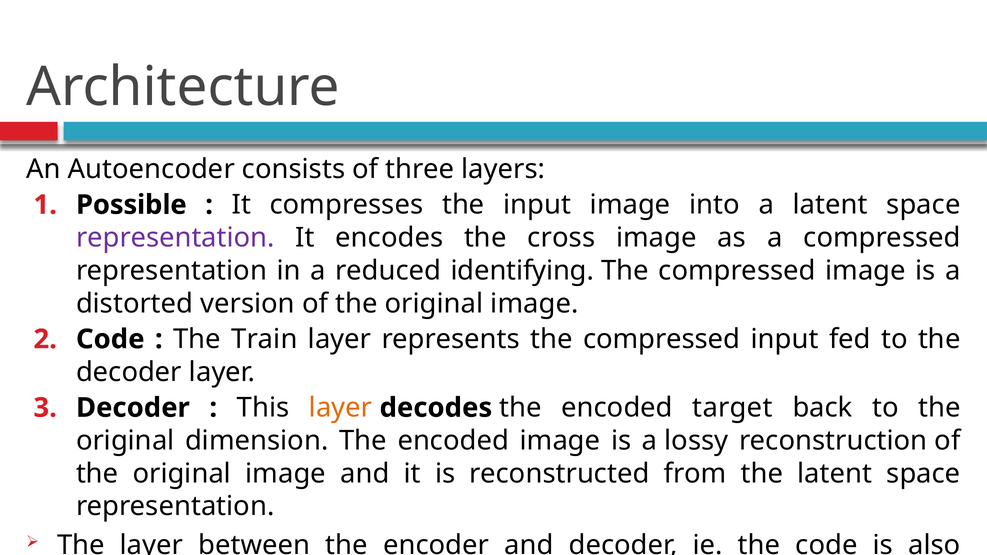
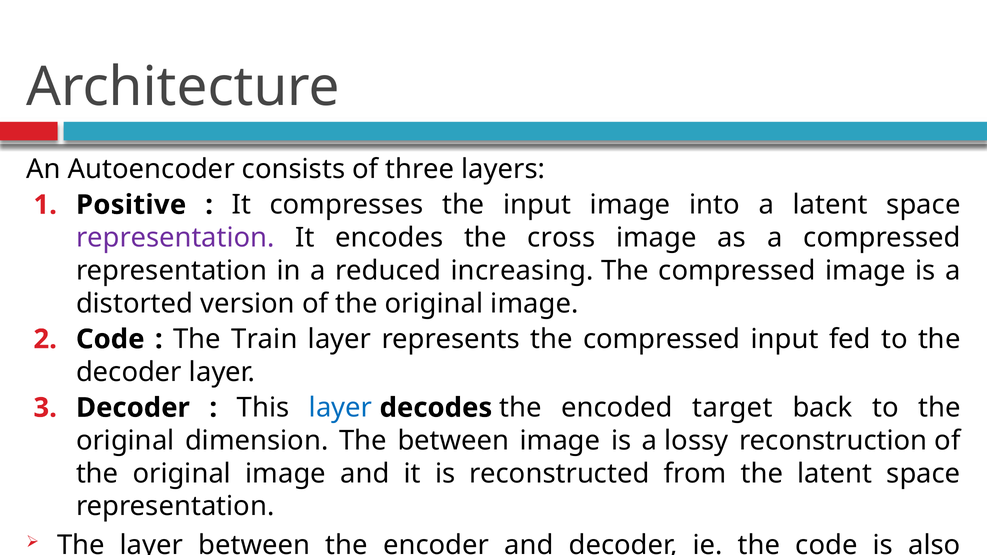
Possible: Possible -> Positive
identifying: identifying -> increasing
layer at (341, 408) colour: orange -> blue
dimension The encoded: encoded -> between
